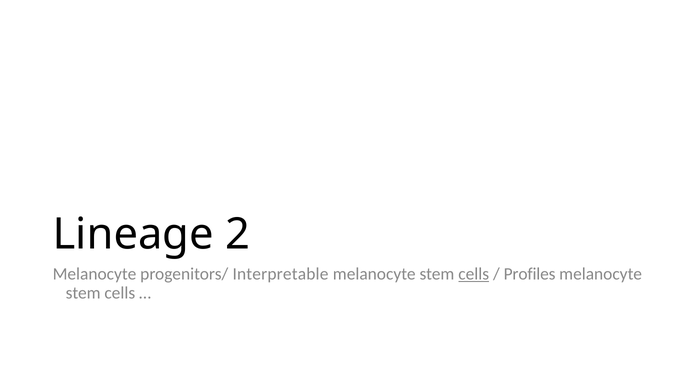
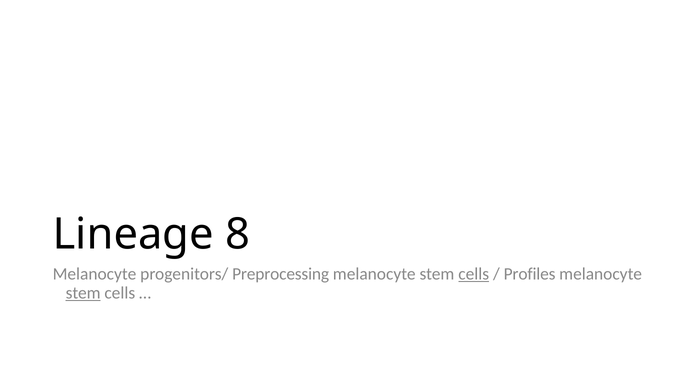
2: 2 -> 8
Interpretable: Interpretable -> Preprocessing
stem at (83, 293) underline: none -> present
